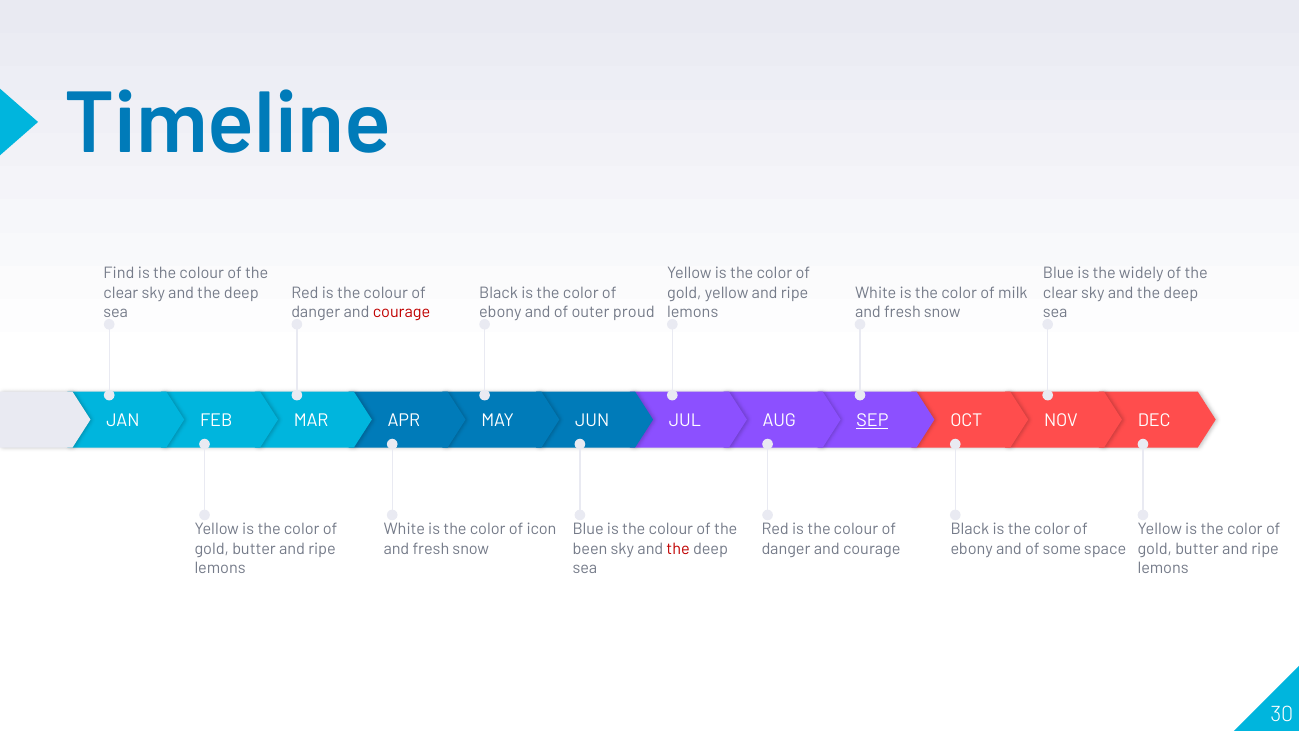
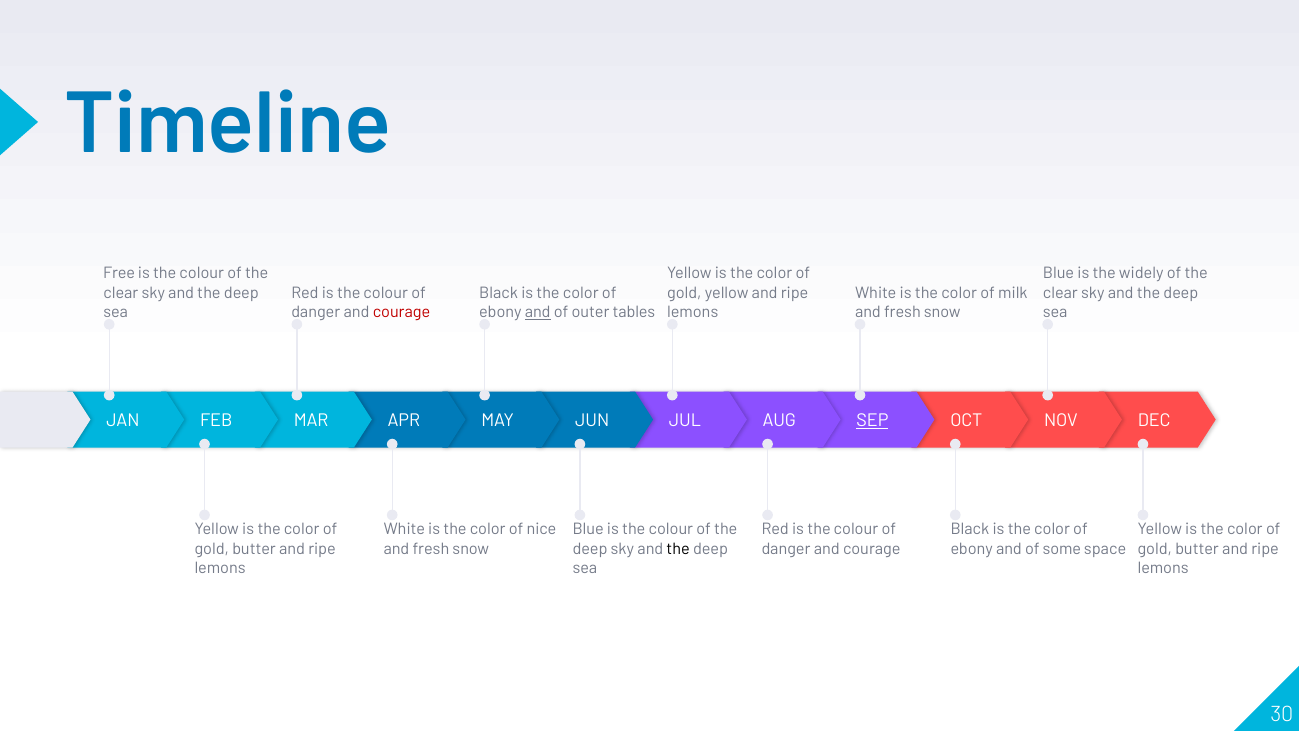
Find: Find -> Free
and at (538, 312) underline: none -> present
proud: proud -> tables
icon: icon -> nice
been at (590, 549): been -> deep
the at (678, 549) colour: red -> black
